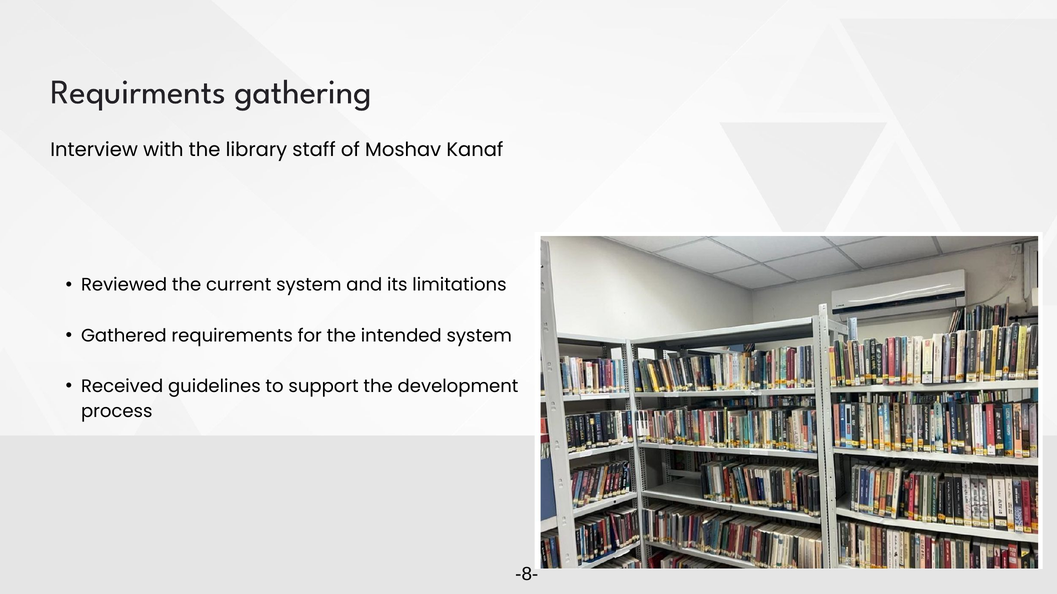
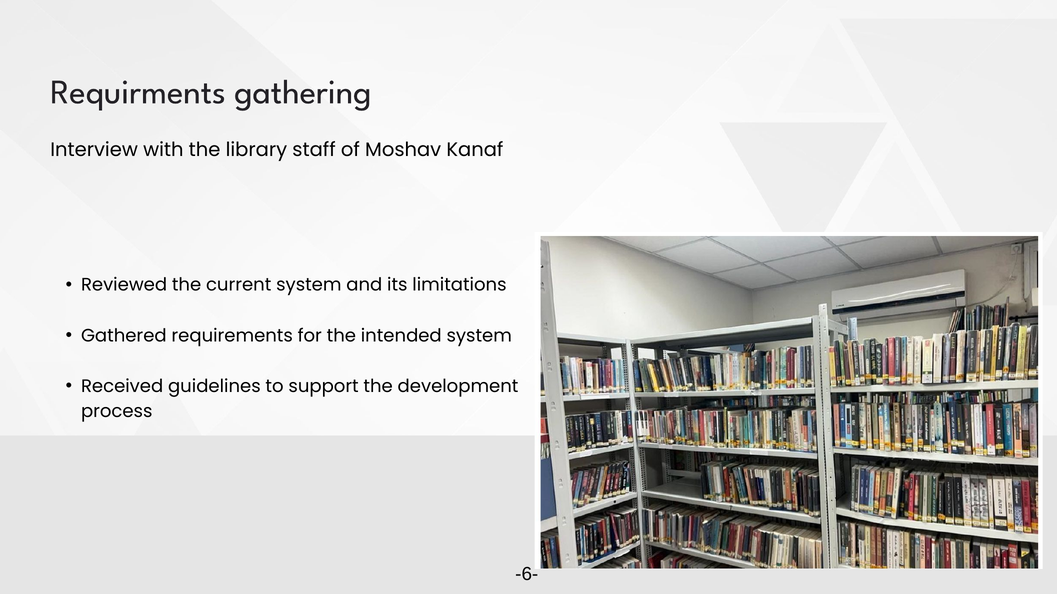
-8-: -8- -> -6-
